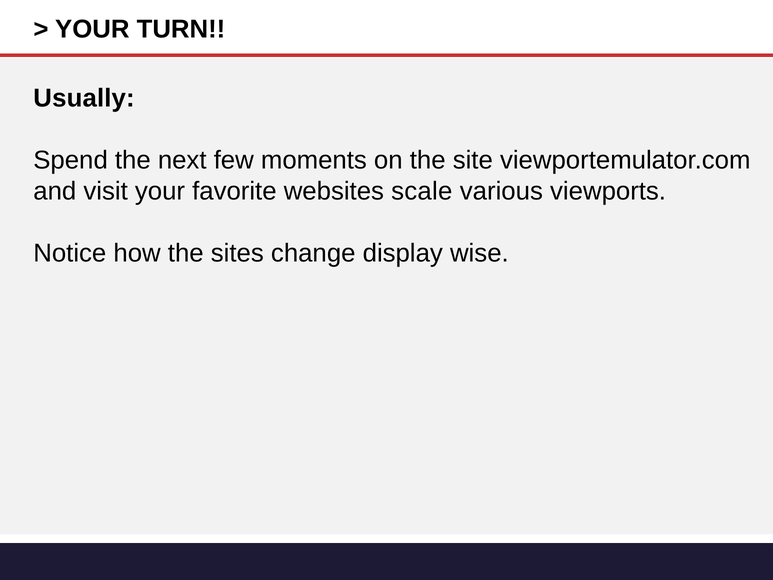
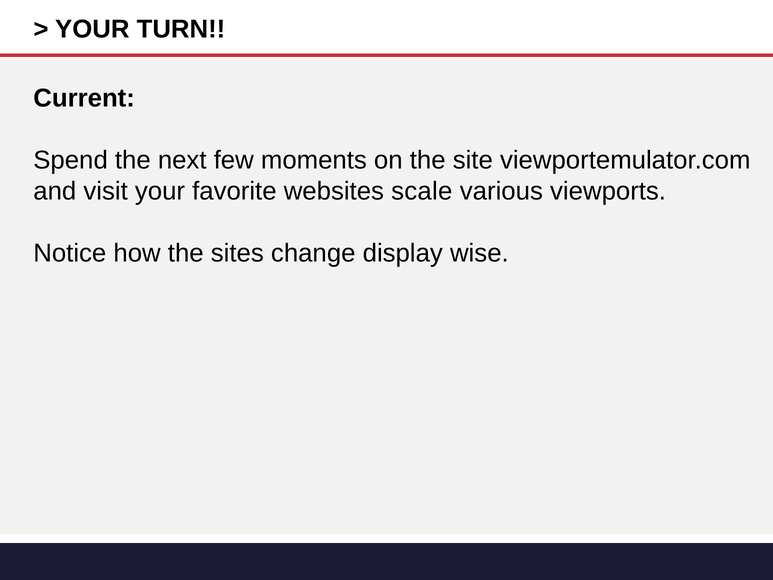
Usually: Usually -> Current
